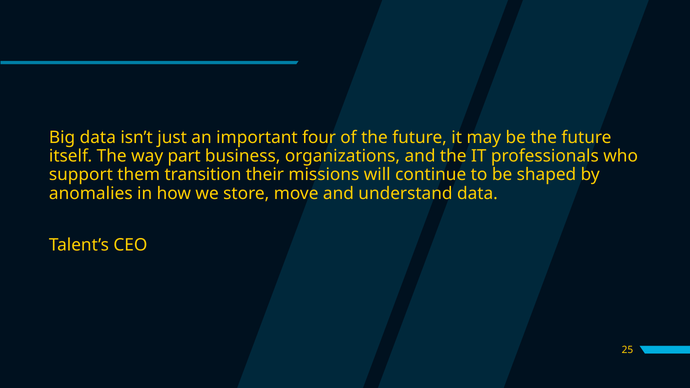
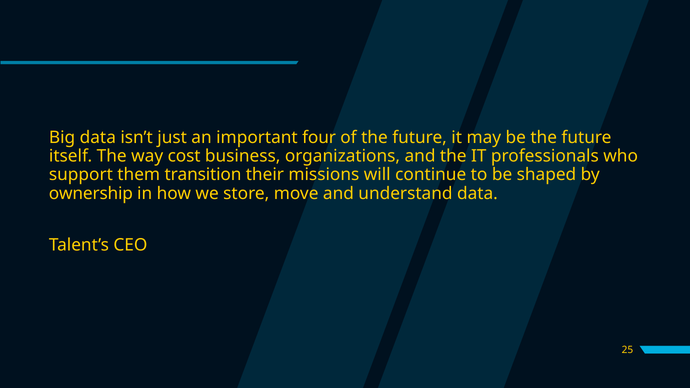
part: part -> cost
anomalies: anomalies -> ownership
